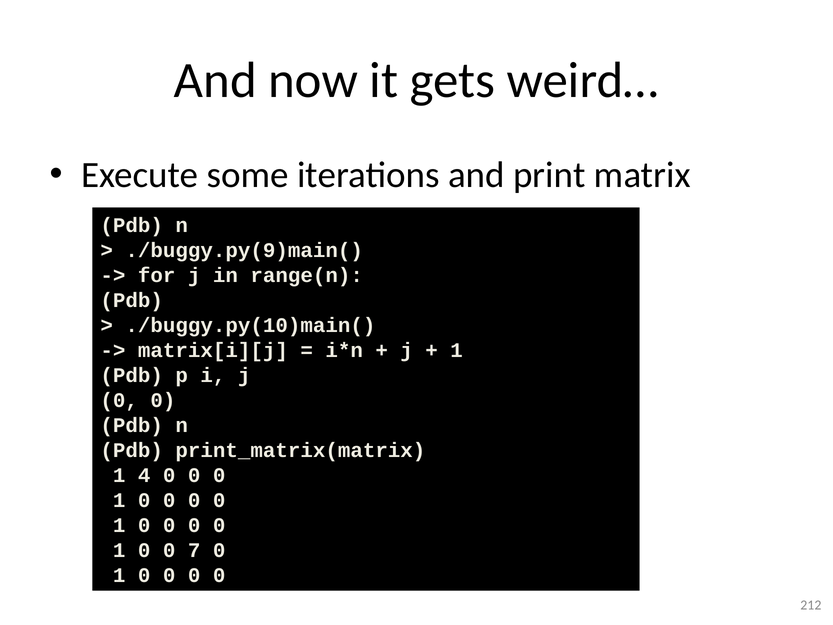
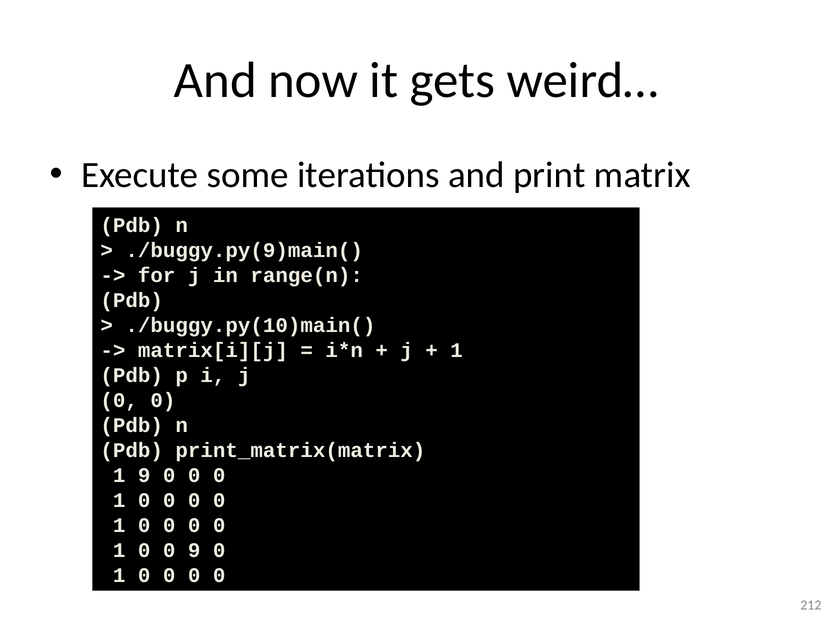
1 4: 4 -> 9
0 7: 7 -> 9
